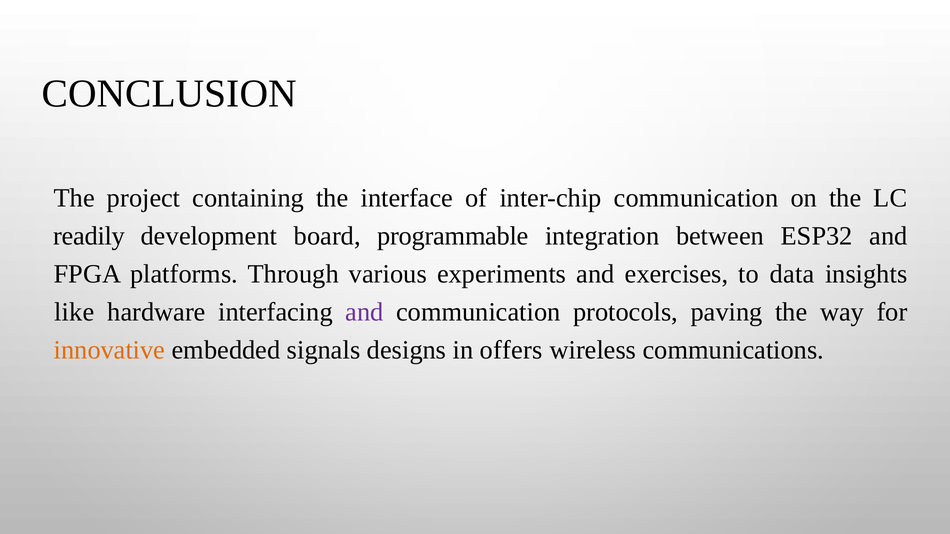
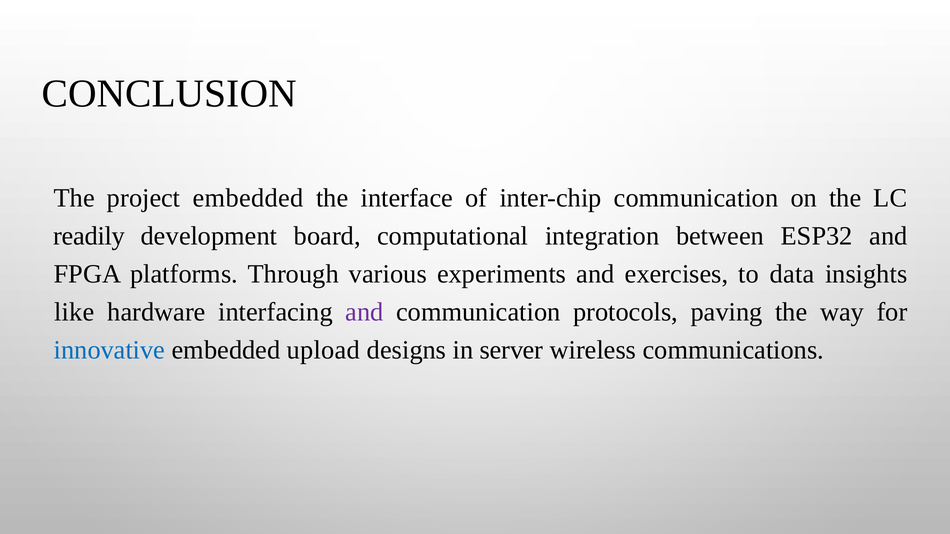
project containing: containing -> embedded
programmable: programmable -> computational
innovative colour: orange -> blue
signals: signals -> upload
offers: offers -> server
